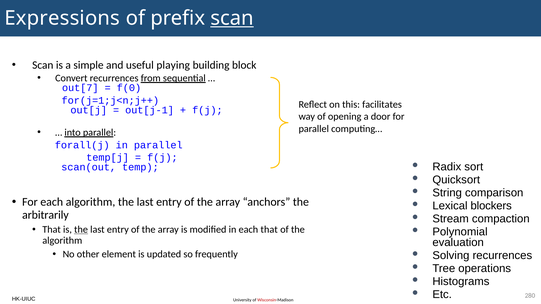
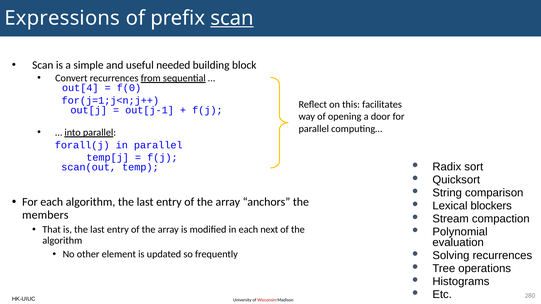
playing: playing -> needed
out[7: out[7 -> out[4
arbitrarily: arbitrarily -> members
the at (81, 230) underline: present -> none
each that: that -> next
